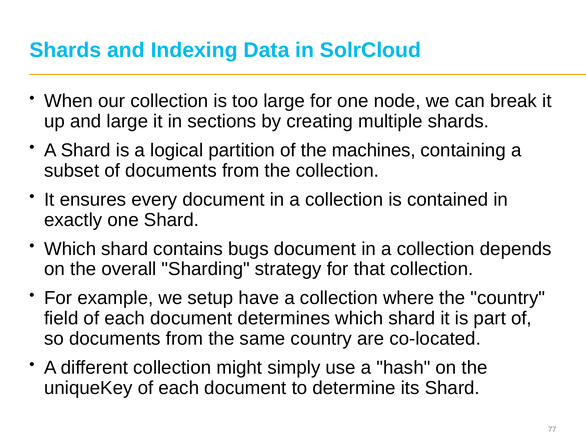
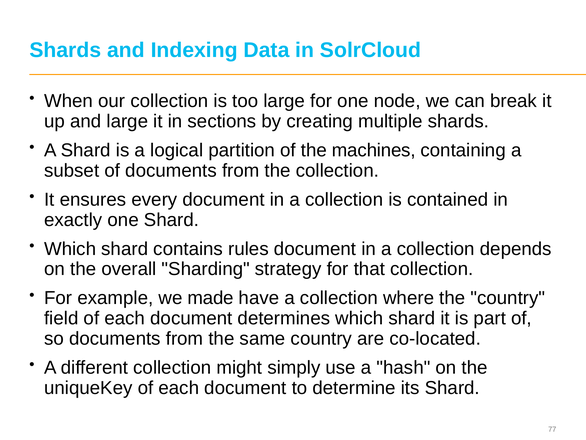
bugs: bugs -> rules
setup: setup -> made
